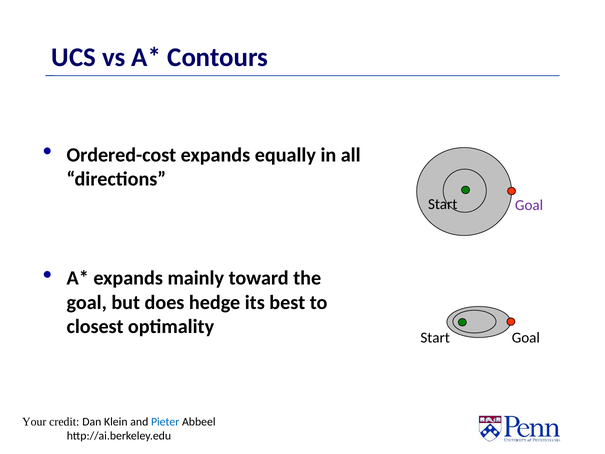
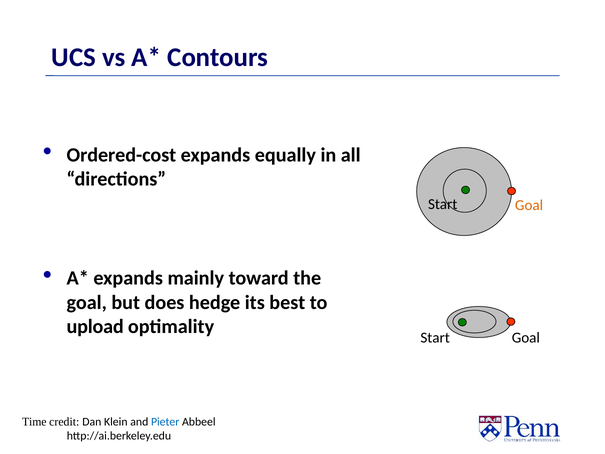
Goal at (529, 205) colour: purple -> orange
closest: closest -> upload
Your: Your -> Time
